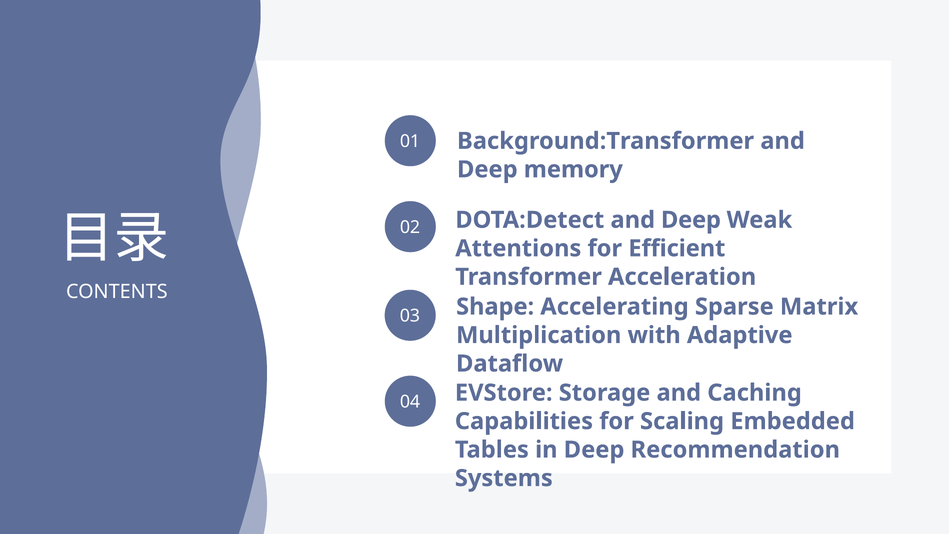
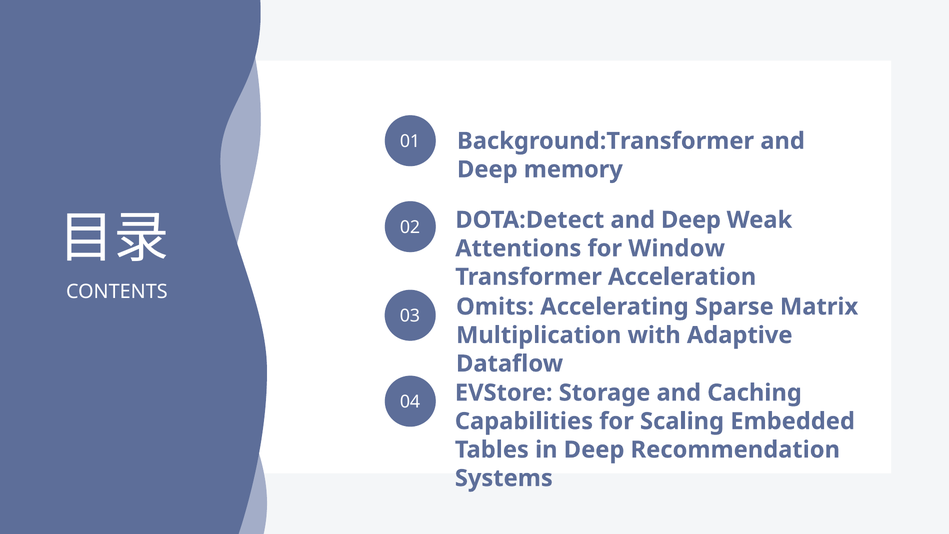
Efficient: Efficient -> Window
Shape: Shape -> Omits
